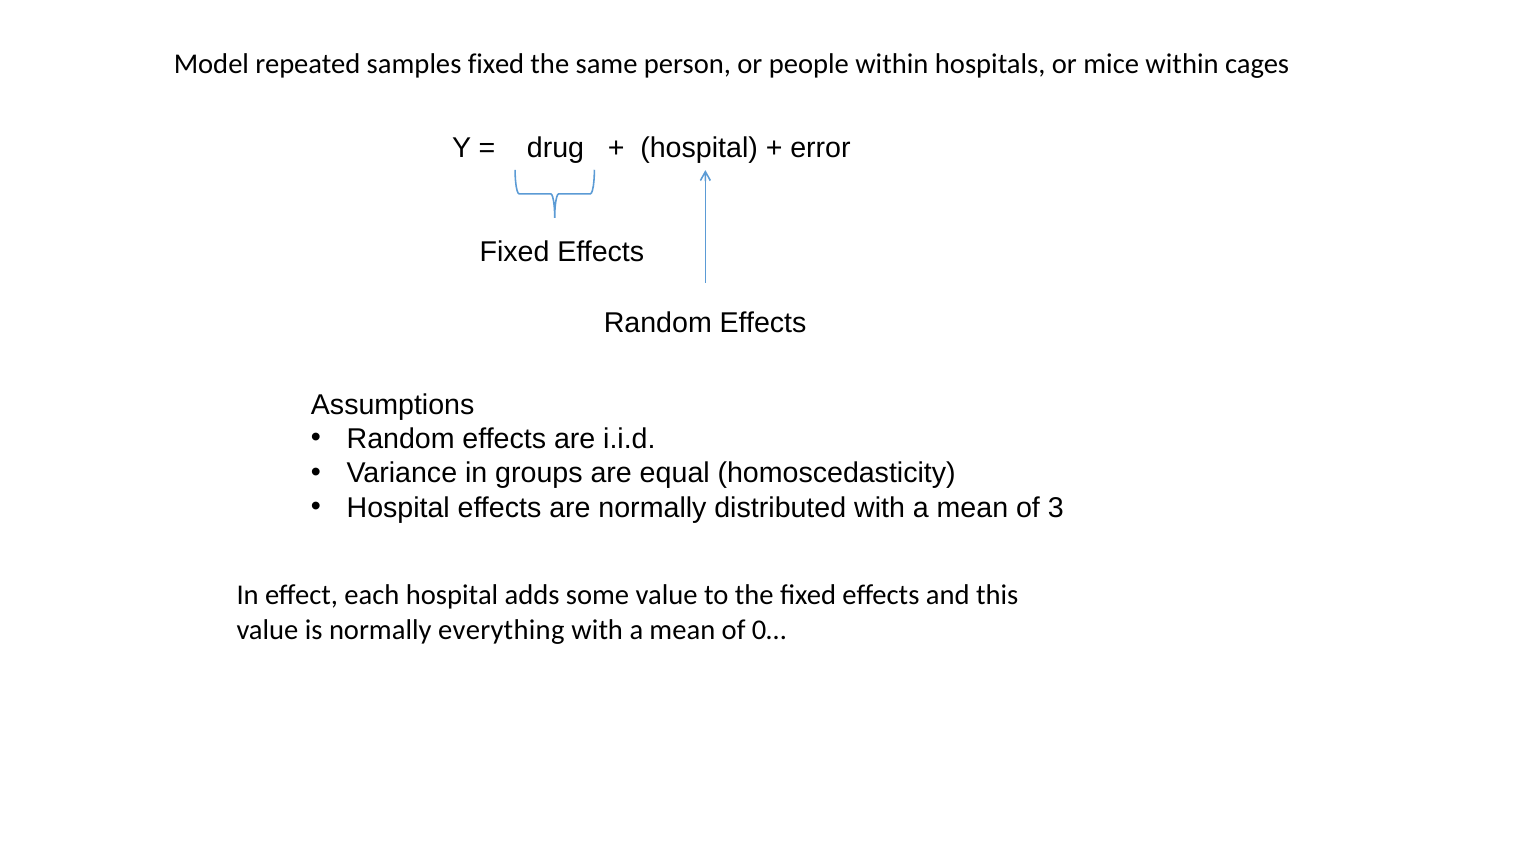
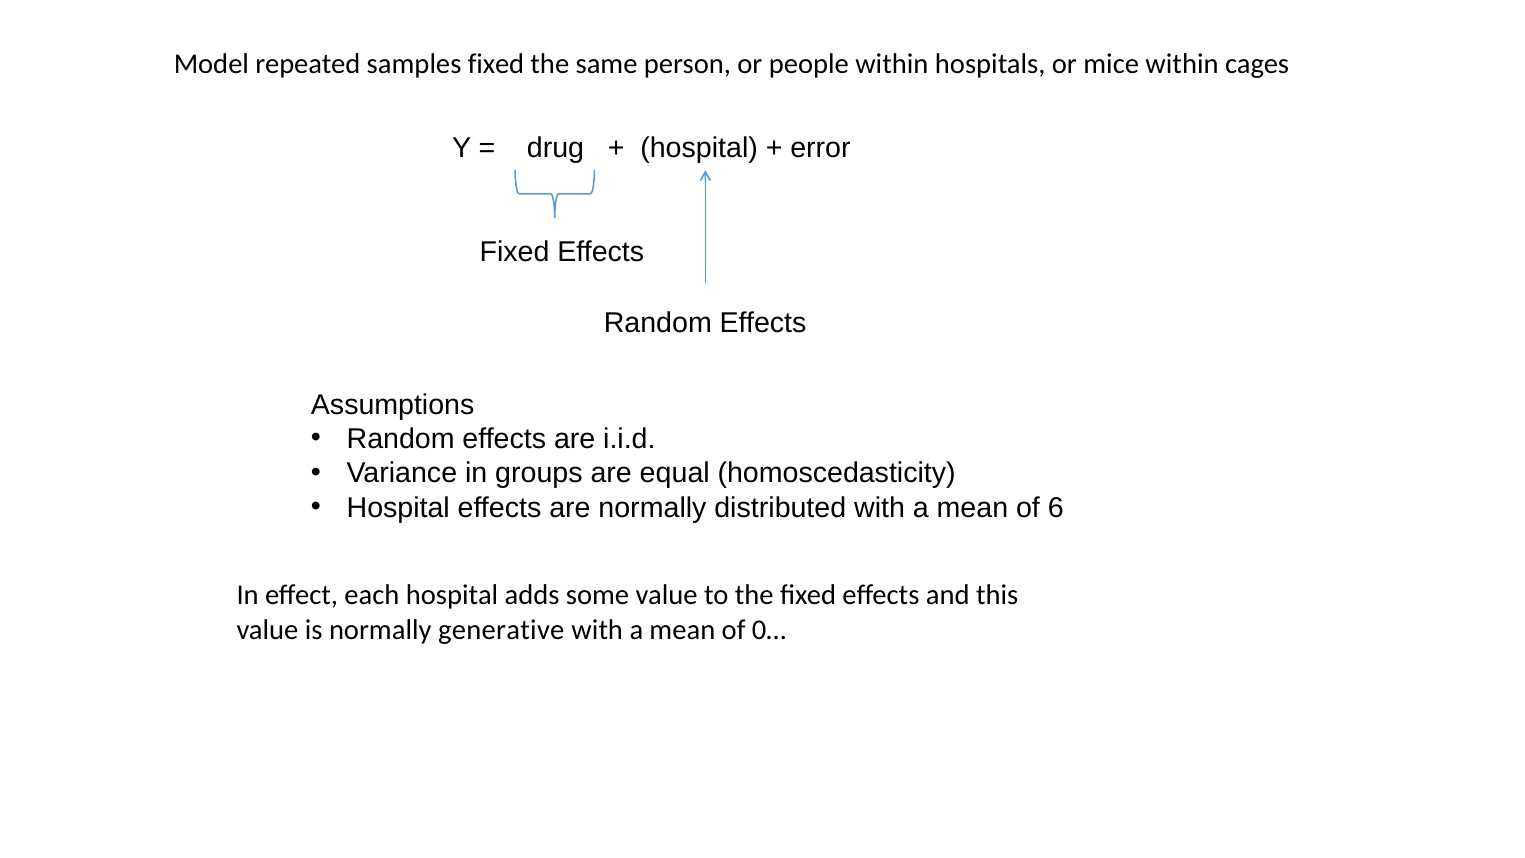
3: 3 -> 6
everything: everything -> generative
